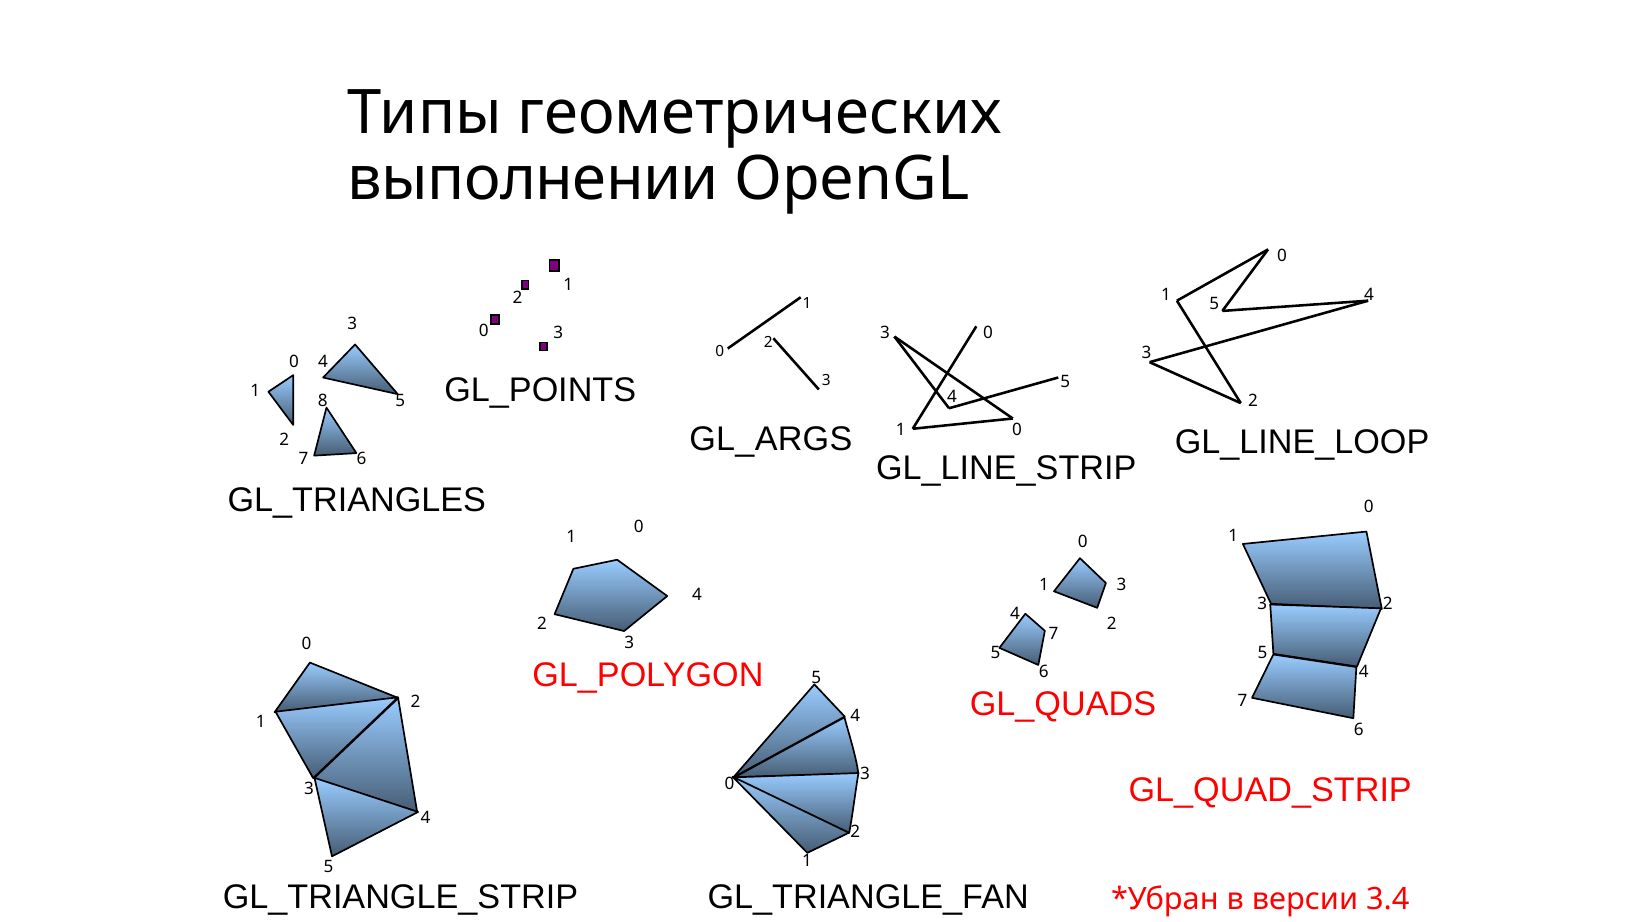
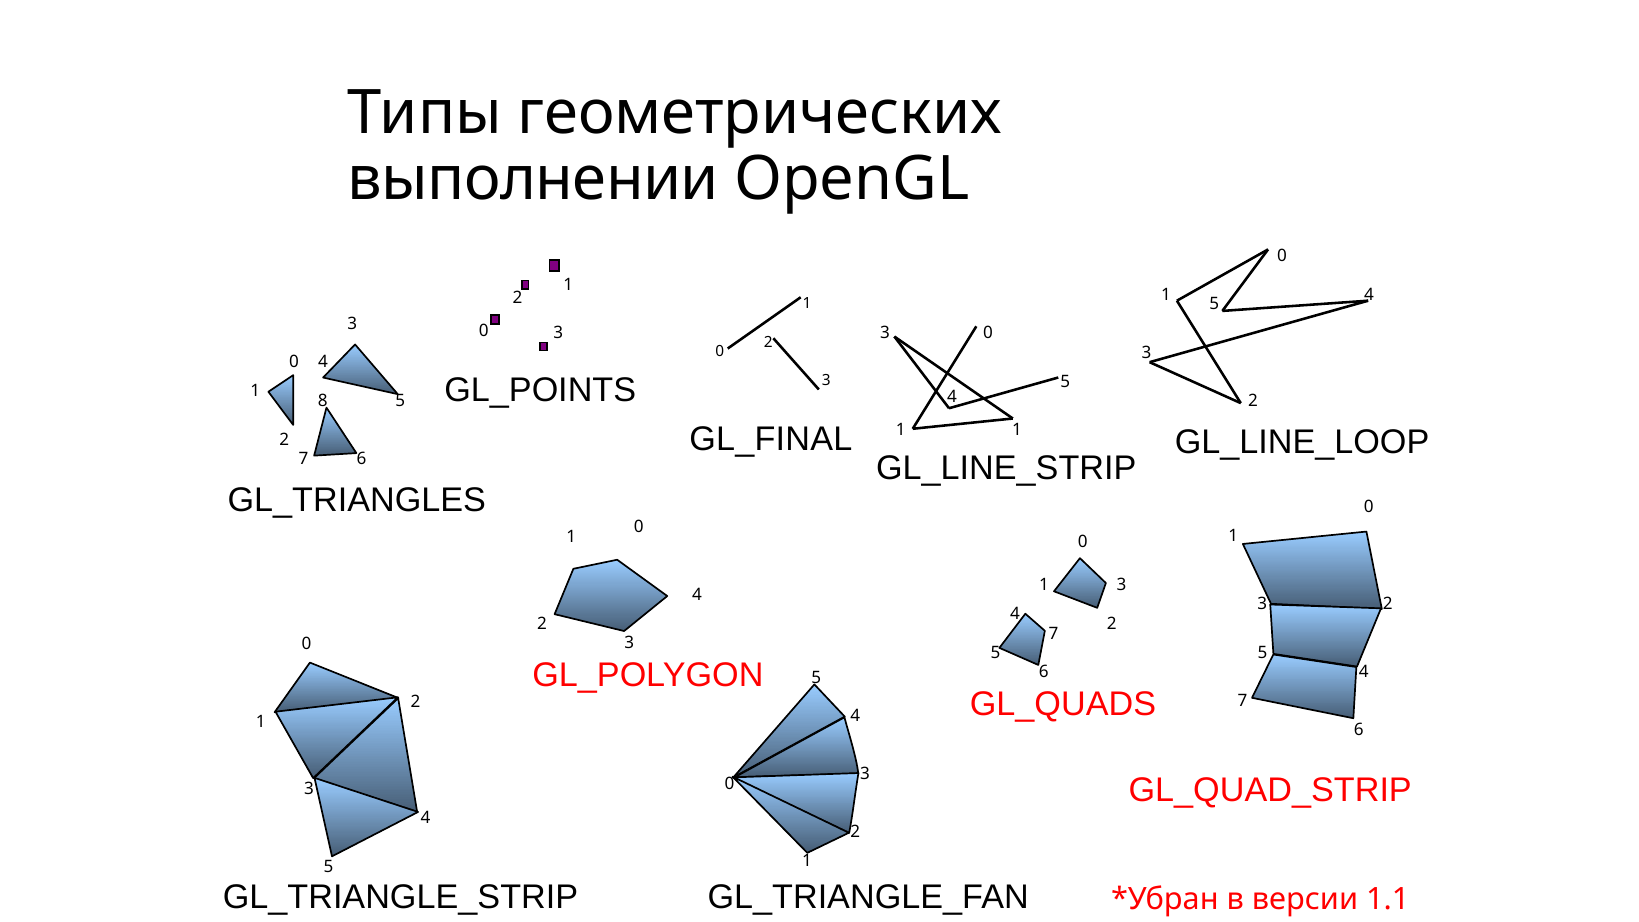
GL_ARGS: GL_ARGS -> GL_FINAL
1 0: 0 -> 1
3.4: 3.4 -> 1.1
